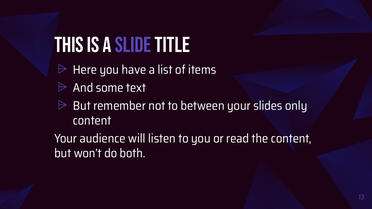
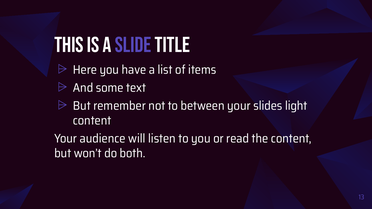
only: only -> light
